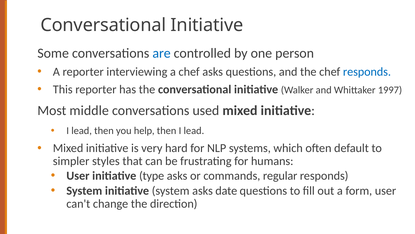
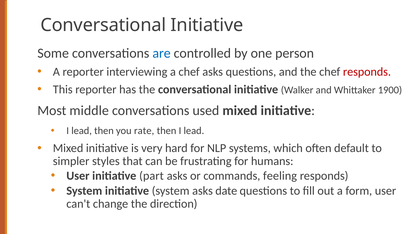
responds at (367, 72) colour: blue -> red
1997: 1997 -> 1900
help: help -> rate
type: type -> part
regular: regular -> feeling
